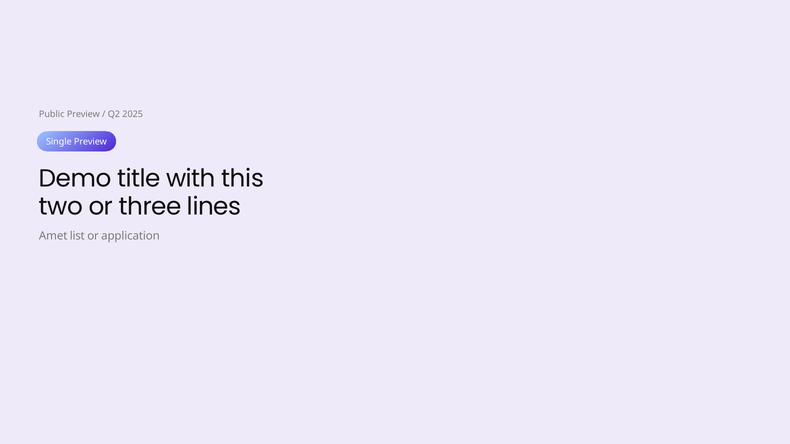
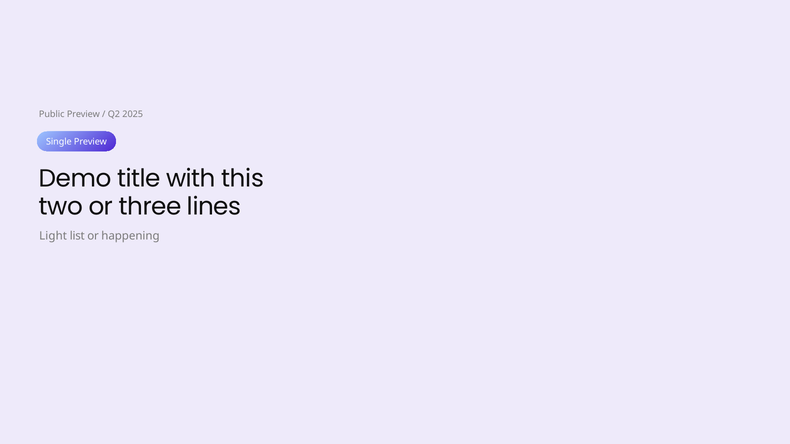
Amet: Amet -> Light
application: application -> happening
